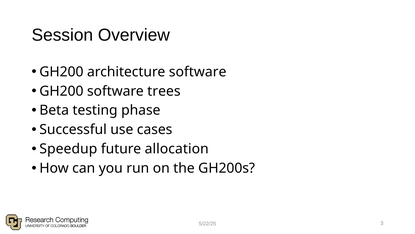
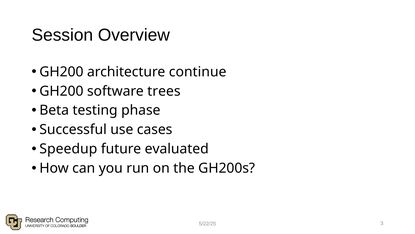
architecture software: software -> continue
allocation: allocation -> evaluated
